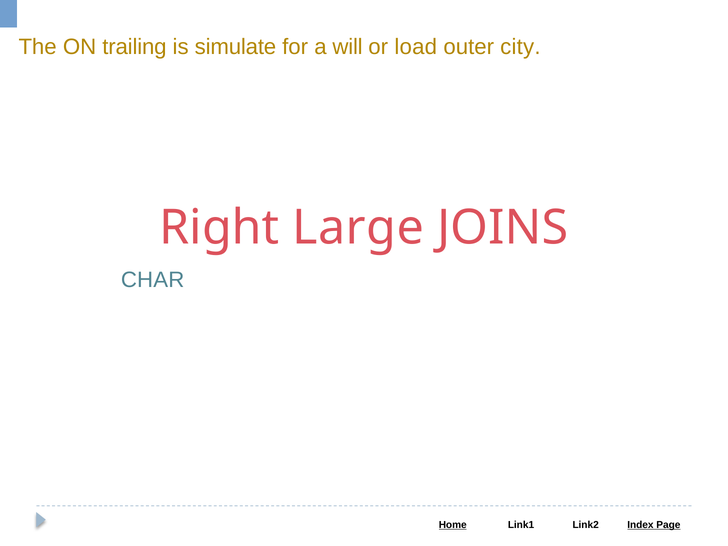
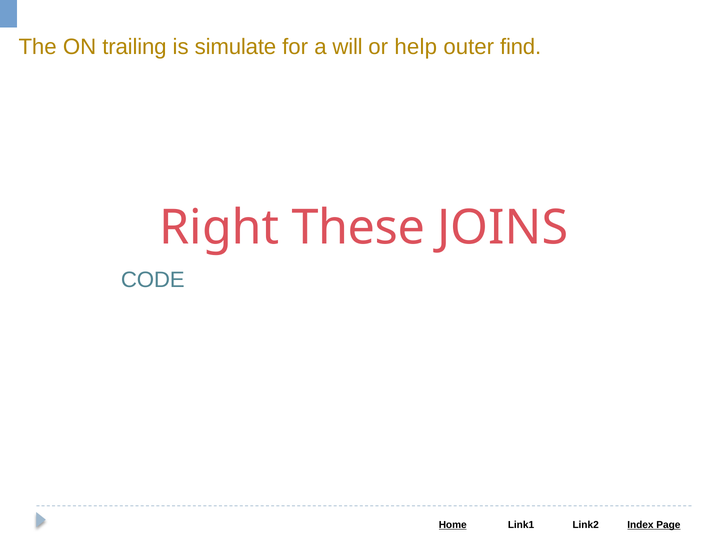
load: load -> help
city: city -> find
Large: Large -> These
CHAR: CHAR -> CODE
